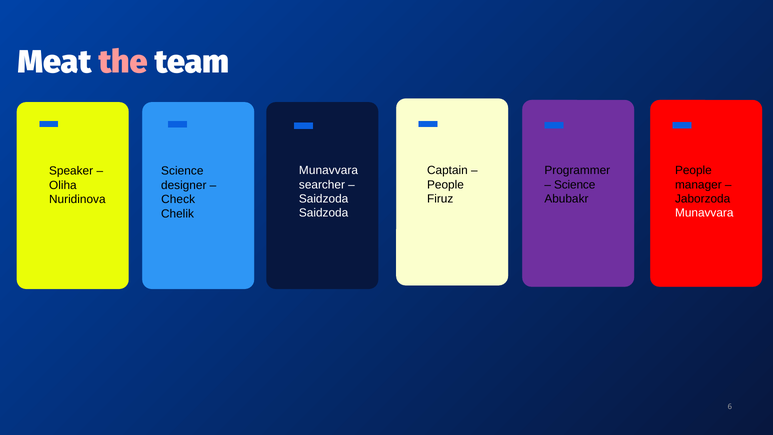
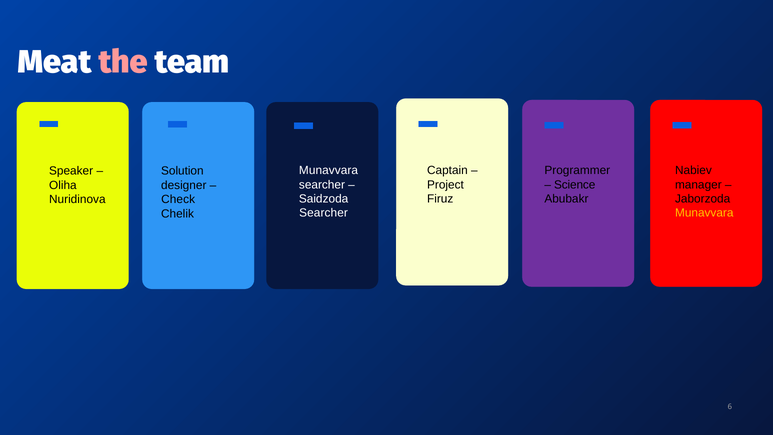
People at (693, 170): People -> Nabiev
Science at (182, 171): Science -> Solution
People at (445, 185): People -> Project
Saidzoda at (324, 213): Saidzoda -> Searcher
Munavvara at (704, 213) colour: white -> yellow
